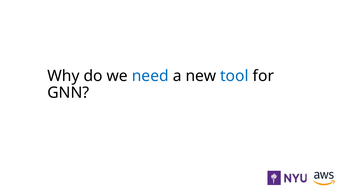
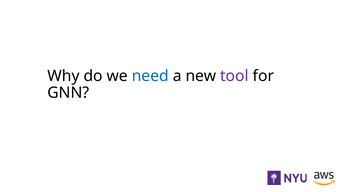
tool colour: blue -> purple
